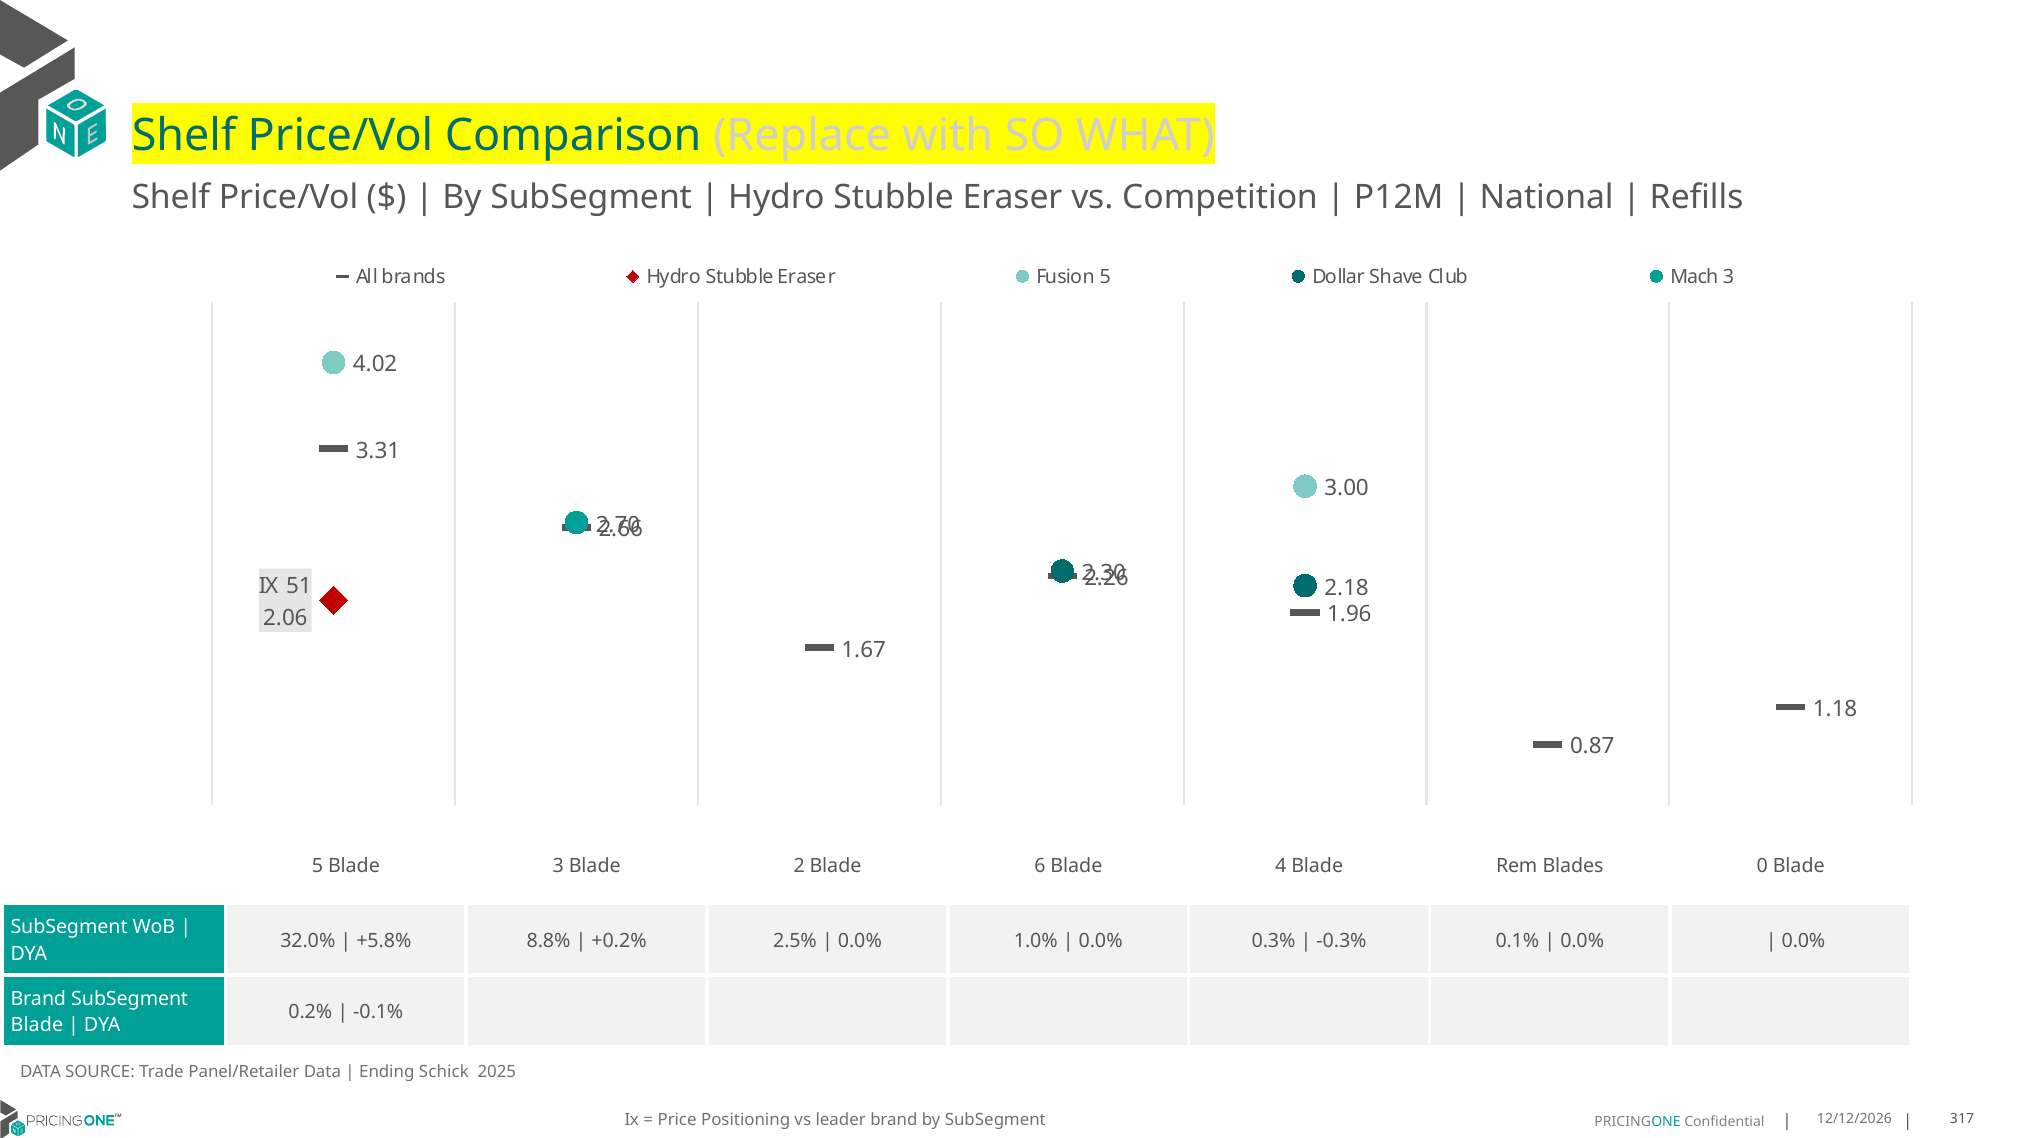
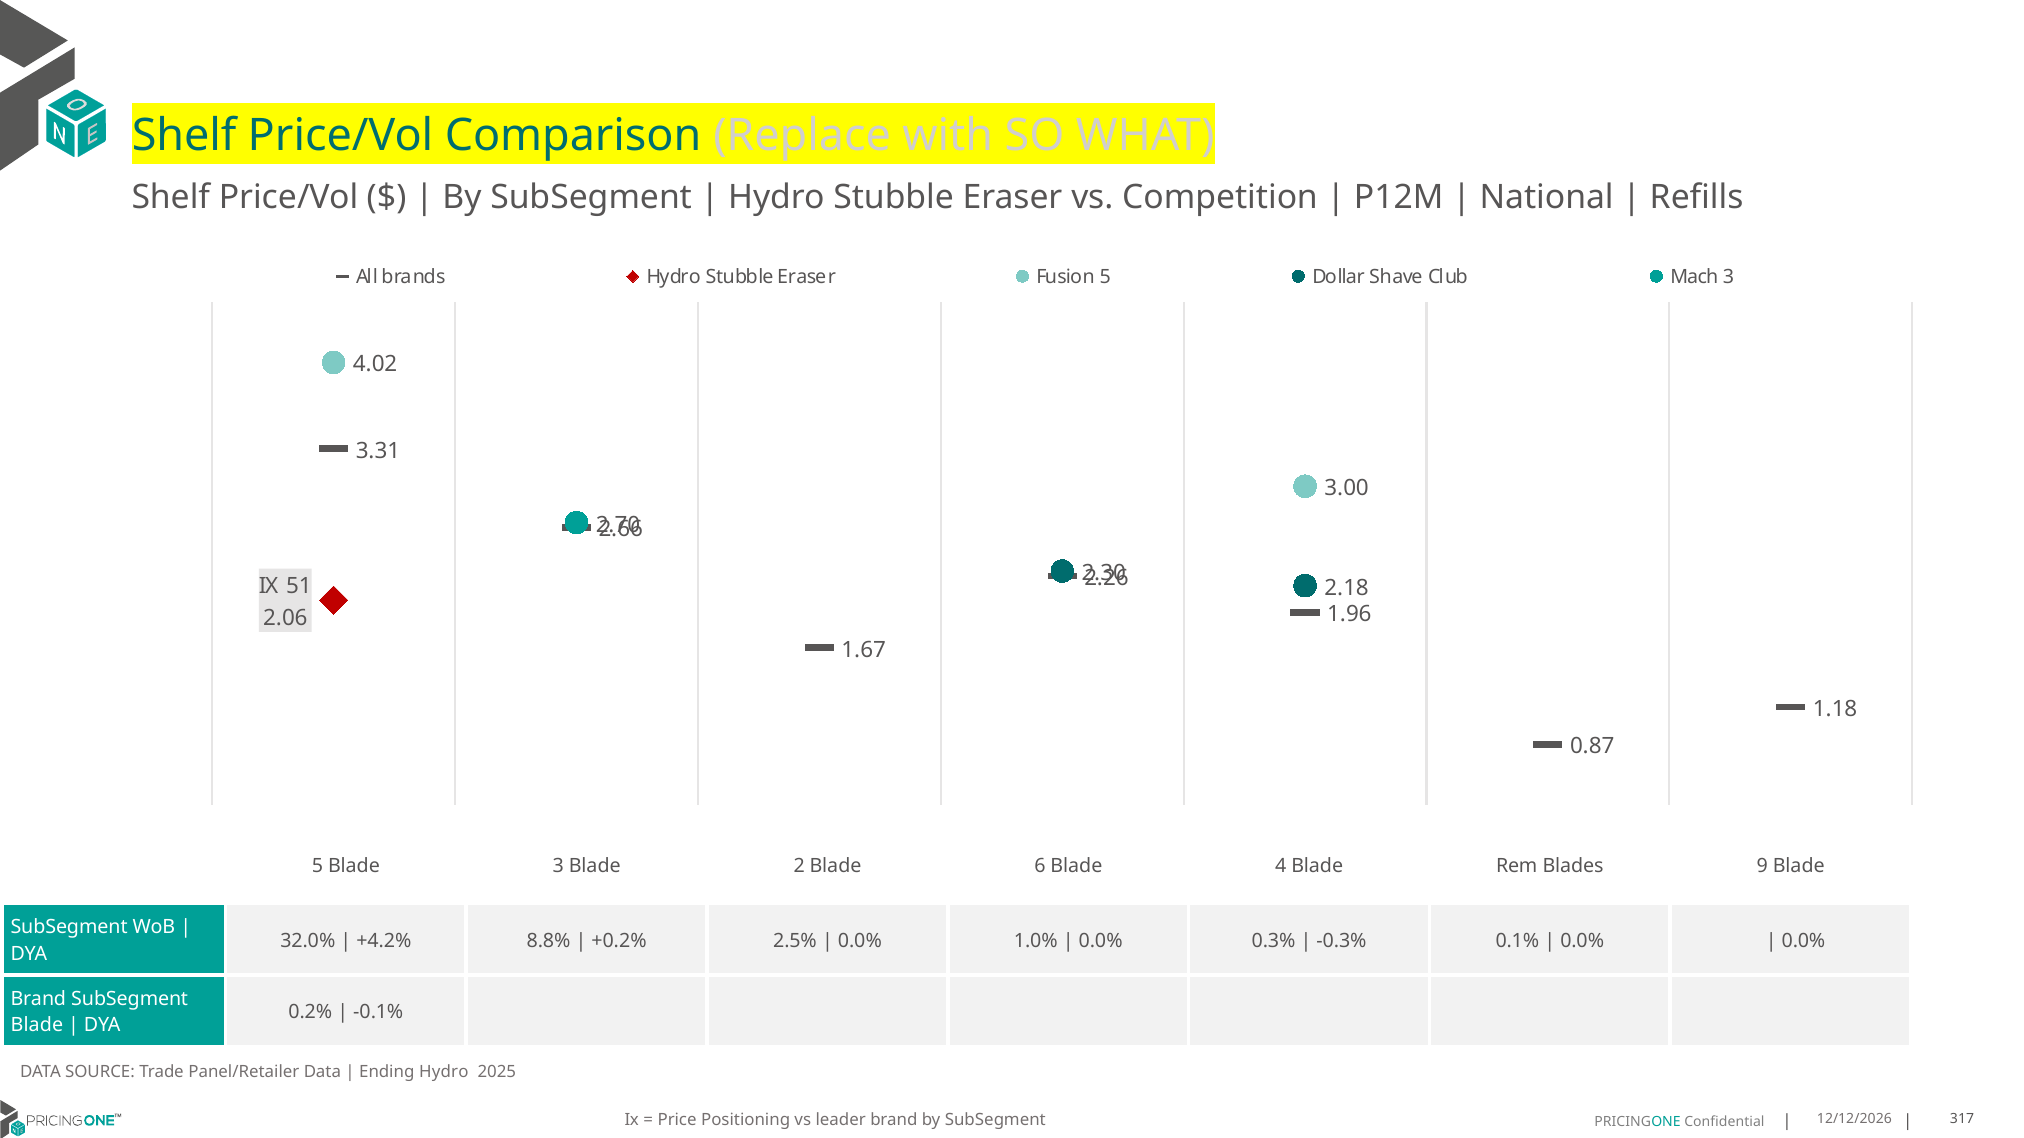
0: 0 -> 9
+5.8%: +5.8% -> +4.2%
Ending Schick: Schick -> Hydro
